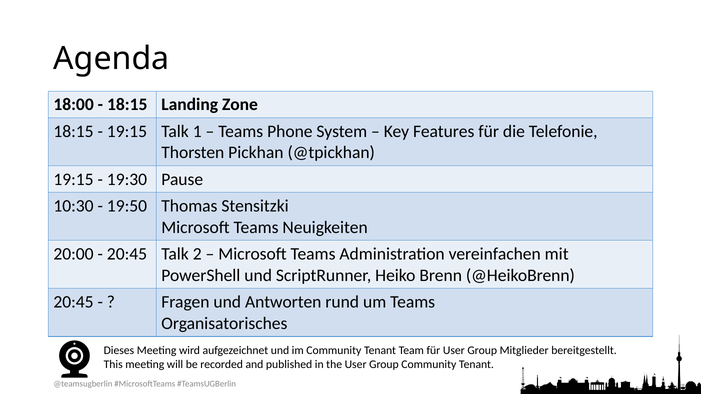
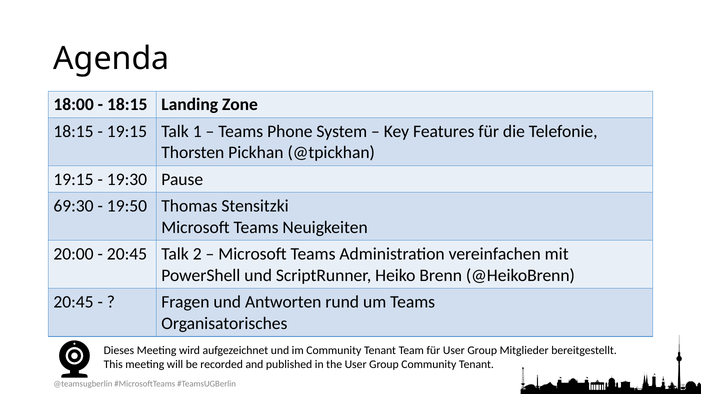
10:30: 10:30 -> 69:30
